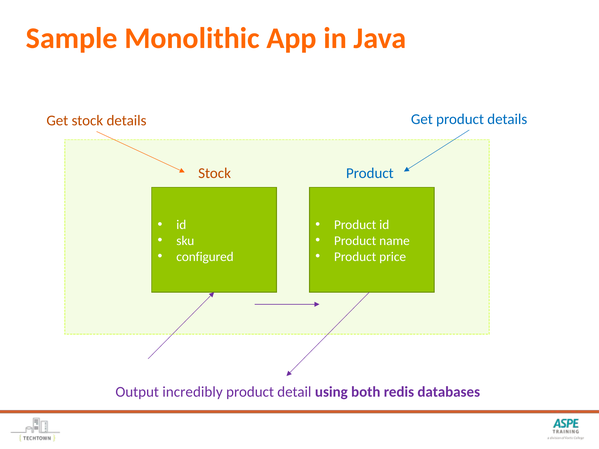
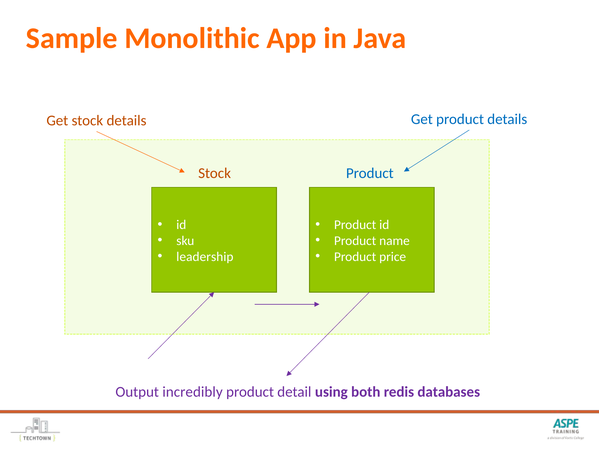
configured: configured -> leadership
